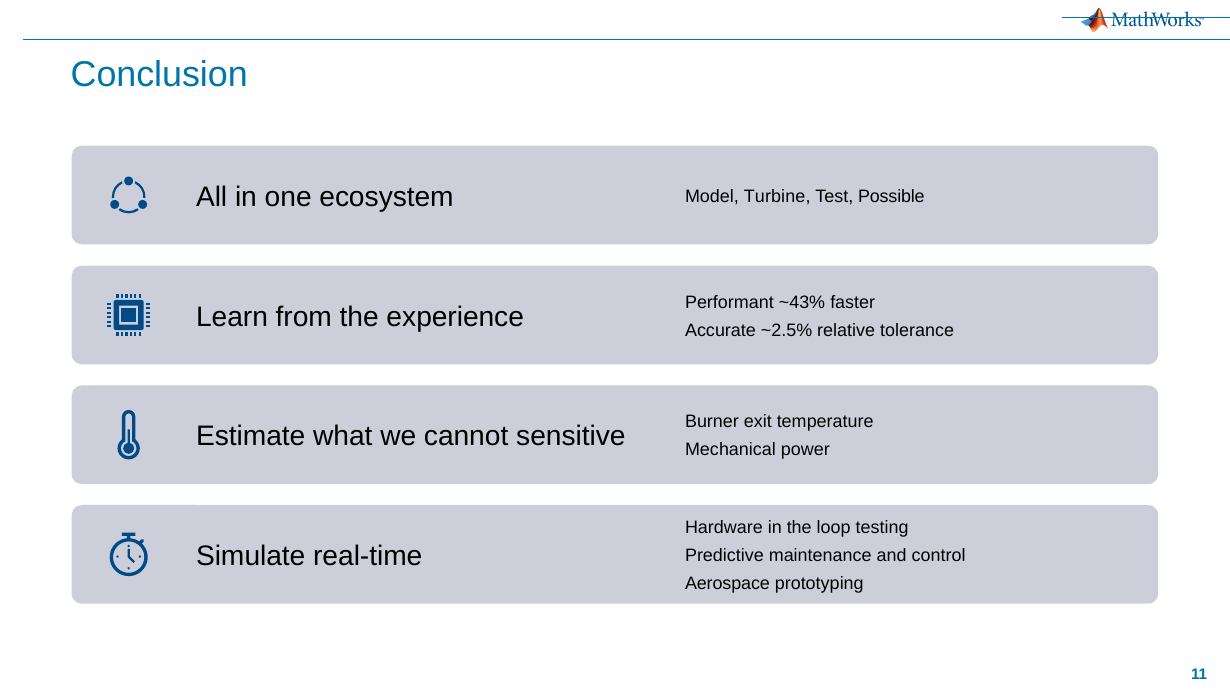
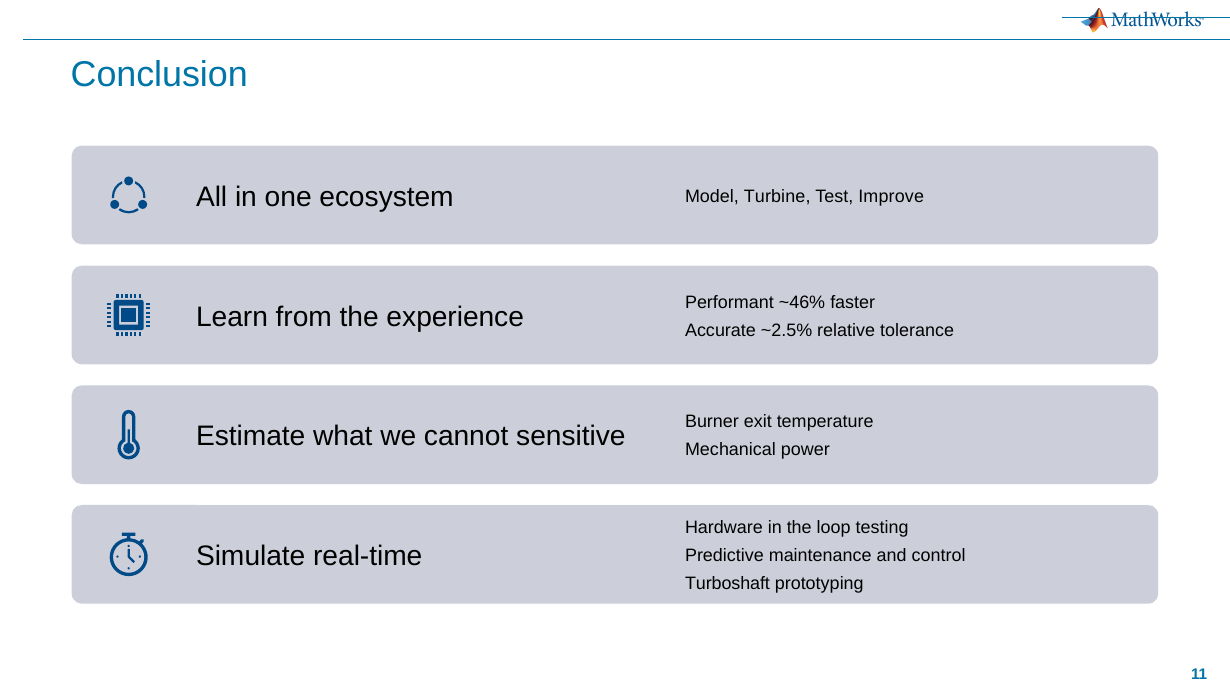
Possible: Possible -> Improve
~43%: ~43% -> ~46%
Aerospace: Aerospace -> Turboshaft
